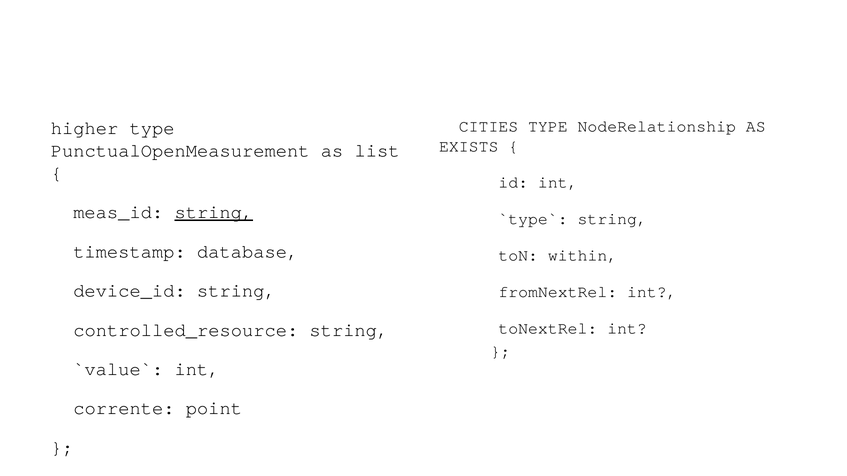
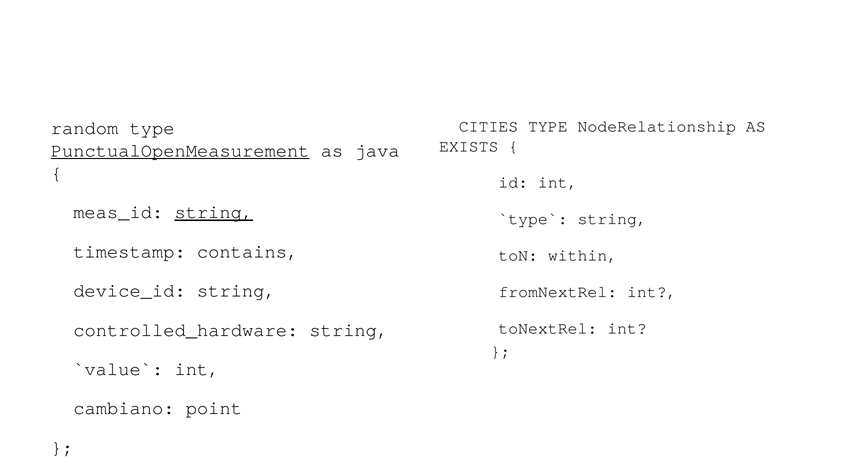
higher: higher -> random
PunctualOpenMeasurement underline: none -> present
list: list -> java
database: database -> contains
controlled_resource: controlled_resource -> controlled_hardware
corrente: corrente -> cambiano
